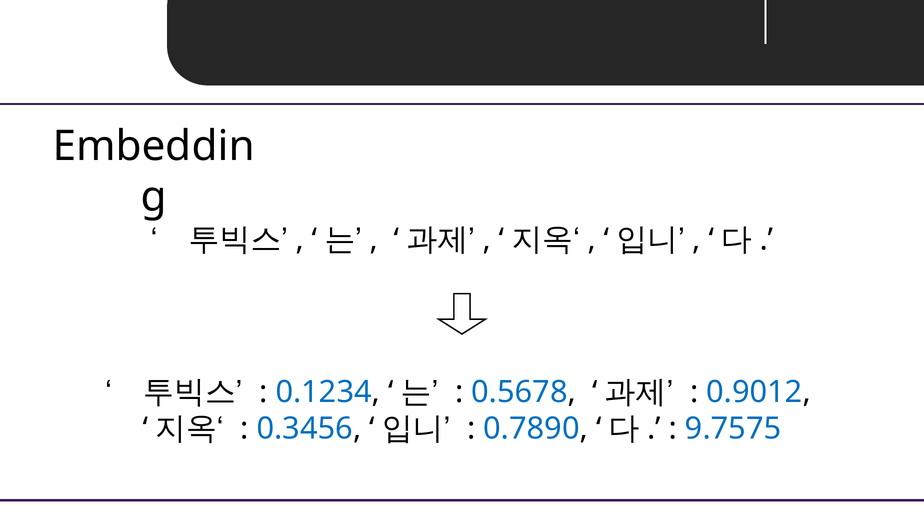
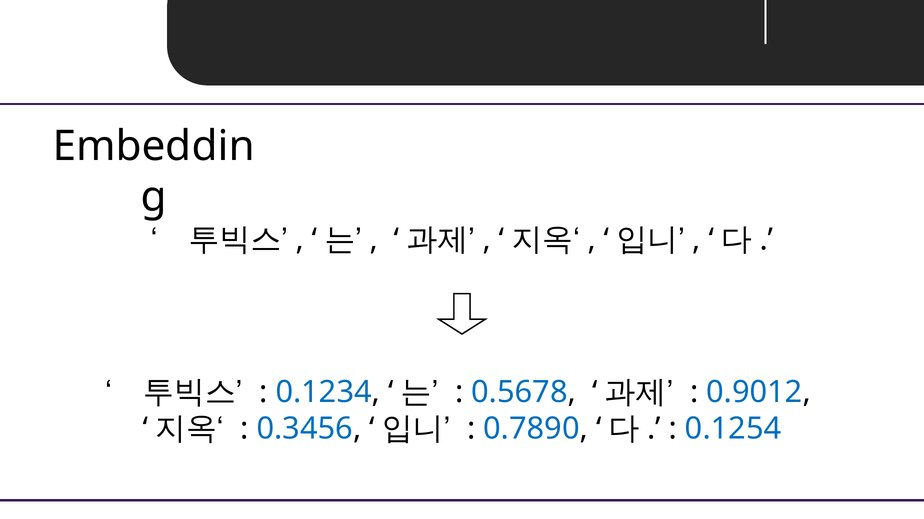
9.7575: 9.7575 -> 0.1254
